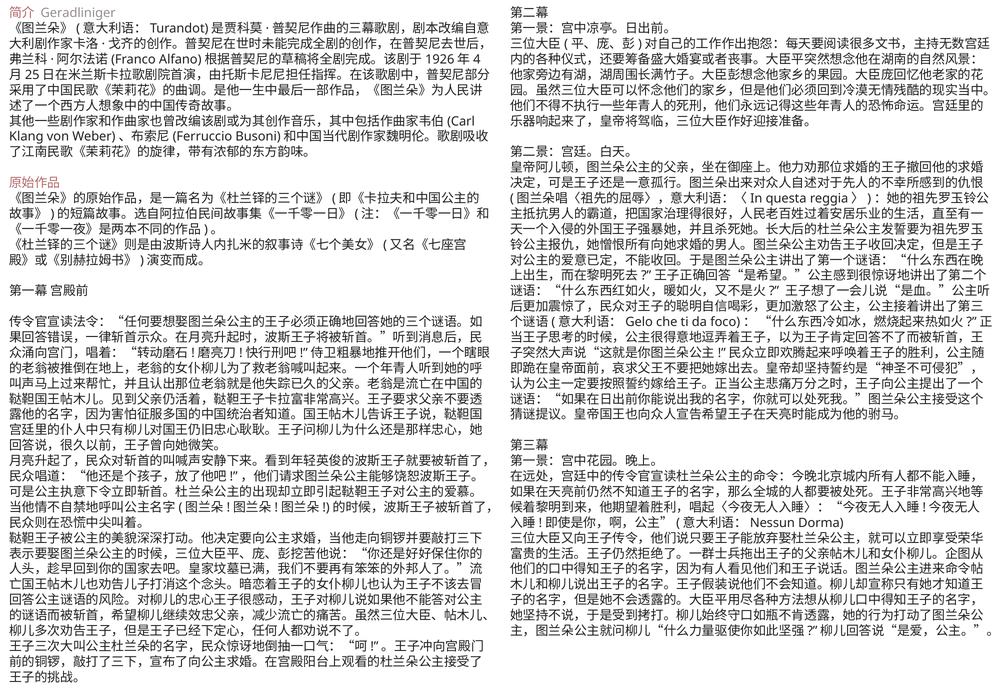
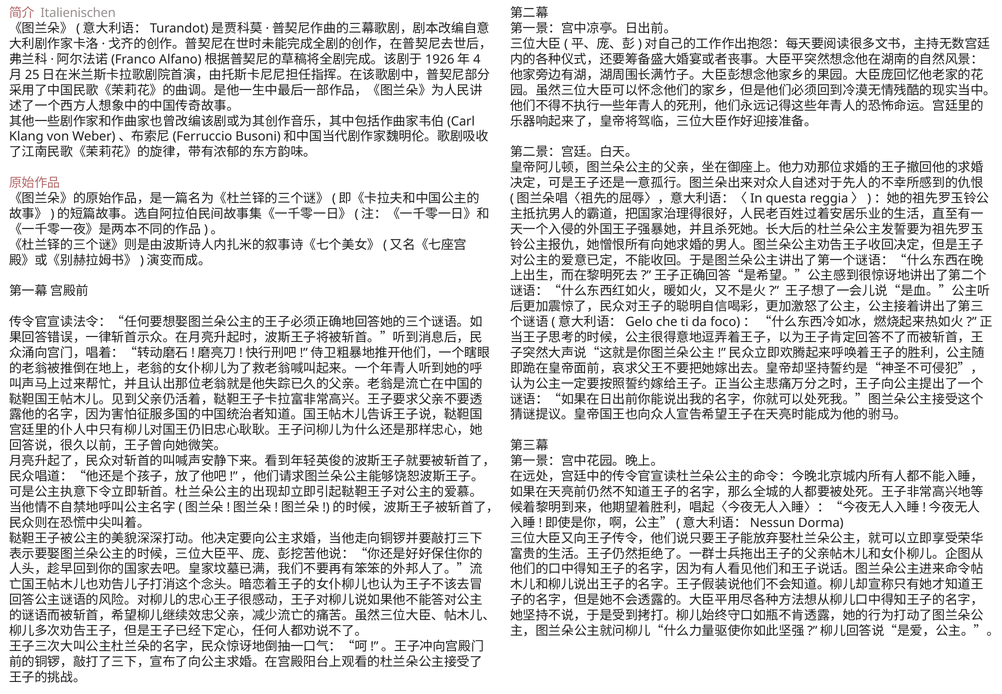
Geradliniger: Geradliniger -> Italienischen
